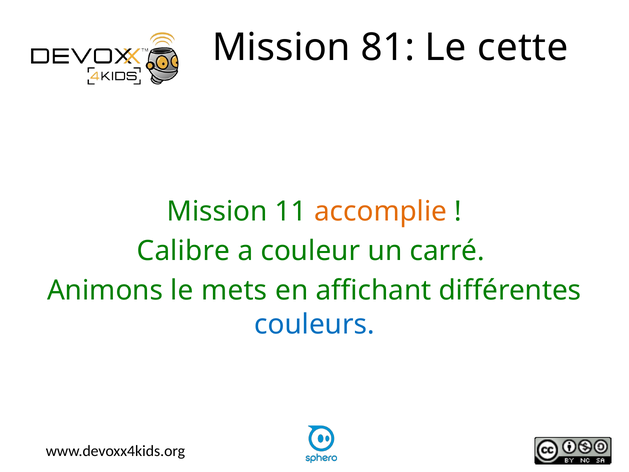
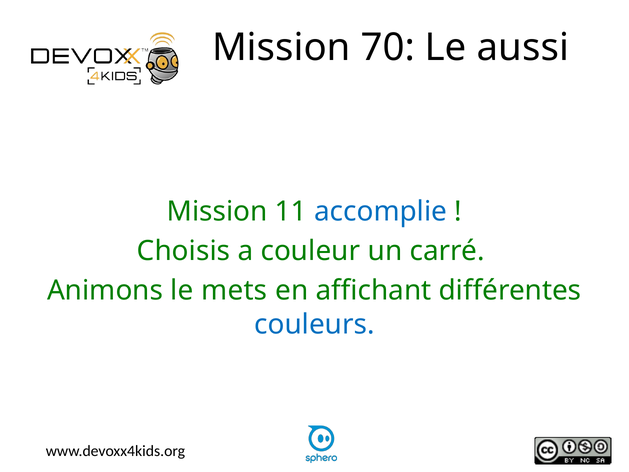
81: 81 -> 70
cette: cette -> aussi
accomplie colour: orange -> blue
Calibre: Calibre -> Choisis
